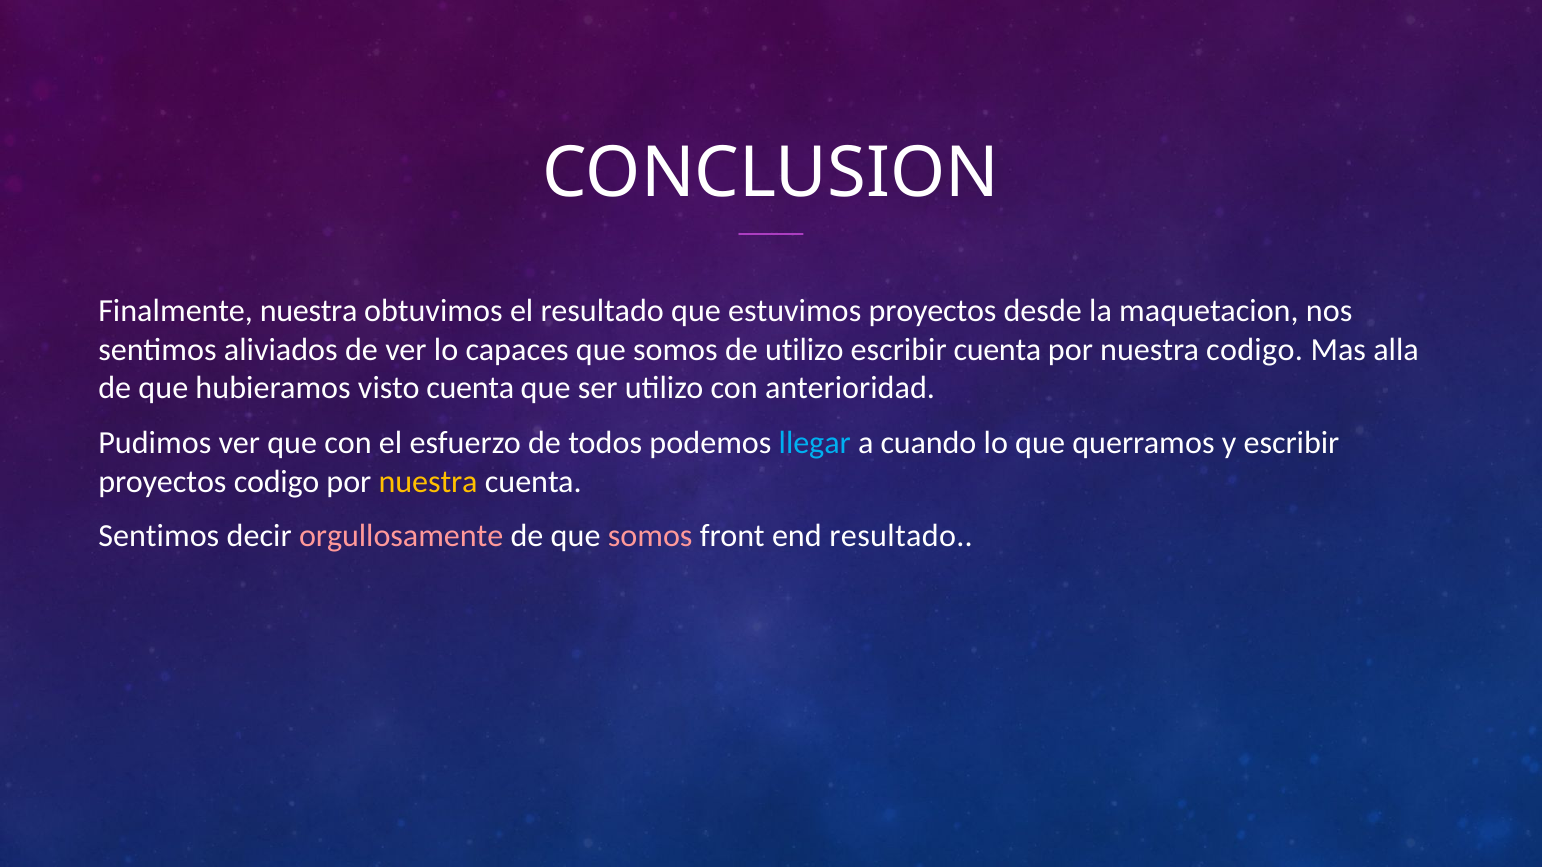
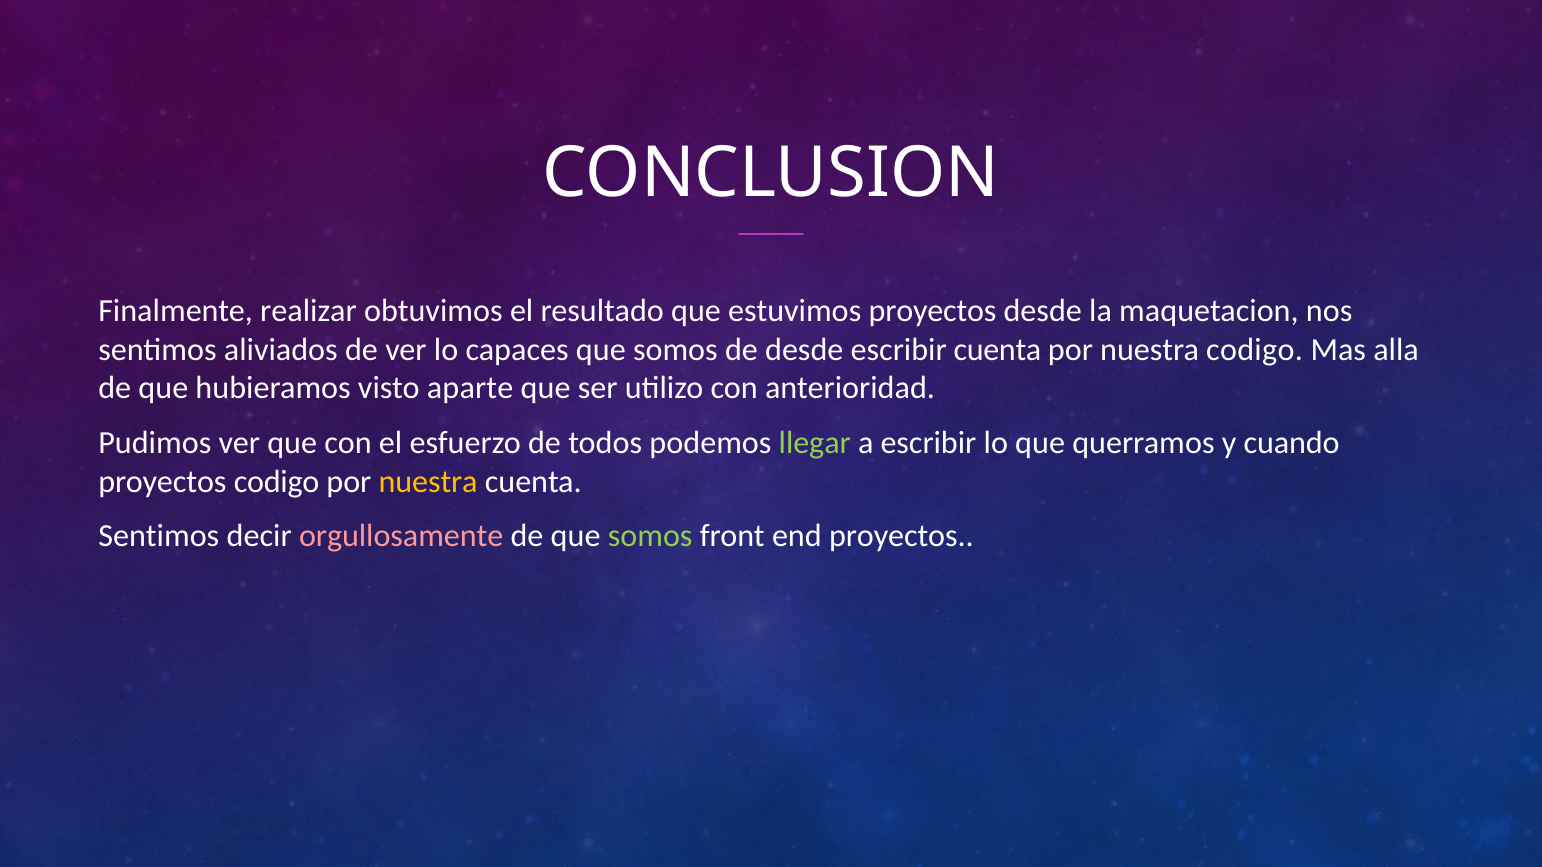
Finalmente nuestra: nuestra -> realizar
de utilizo: utilizo -> desde
visto cuenta: cuenta -> aparte
llegar colour: light blue -> light green
a cuando: cuando -> escribir
y escribir: escribir -> cuando
somos at (650, 536) colour: pink -> light green
end resultado: resultado -> proyectos
